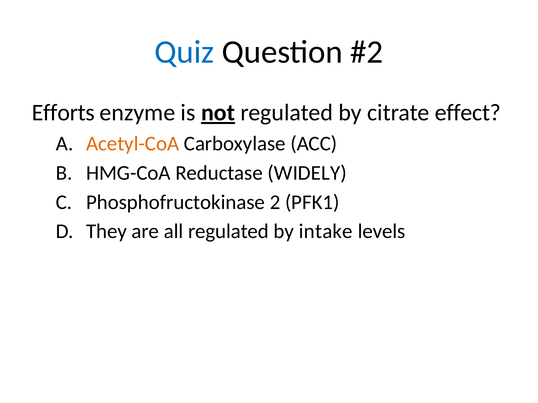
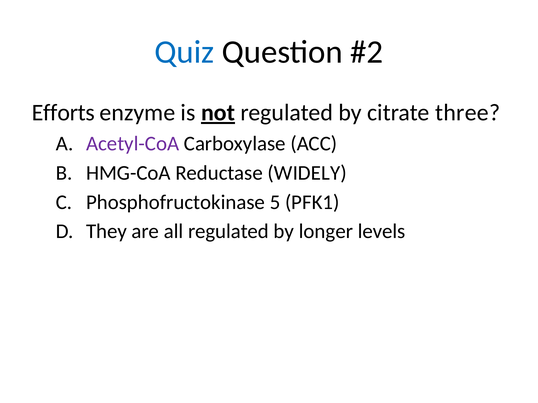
effect: effect -> three
Acetyl-CoA colour: orange -> purple
2: 2 -> 5
intake: intake -> longer
